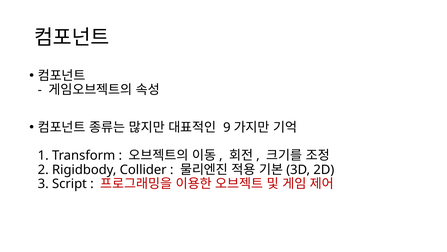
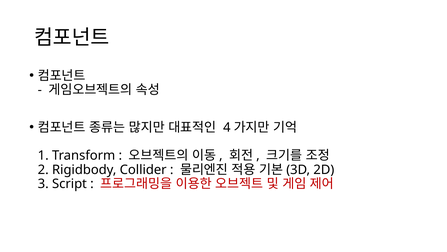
9: 9 -> 4
